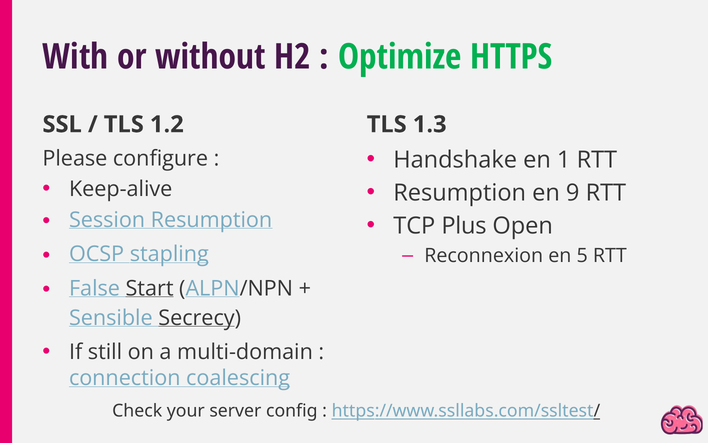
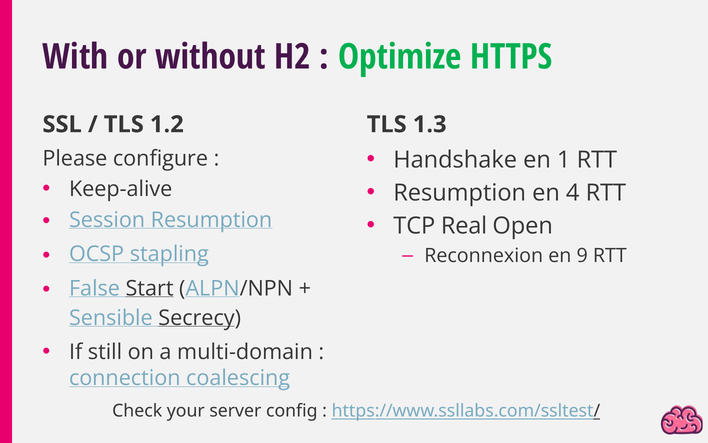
9: 9 -> 4
Plus: Plus -> Real
5: 5 -> 9
